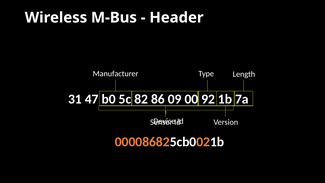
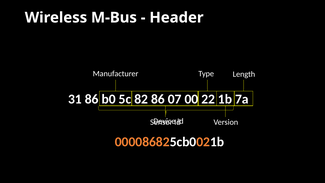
31 47: 47 -> 86
09: 09 -> 07
92: 92 -> 22
